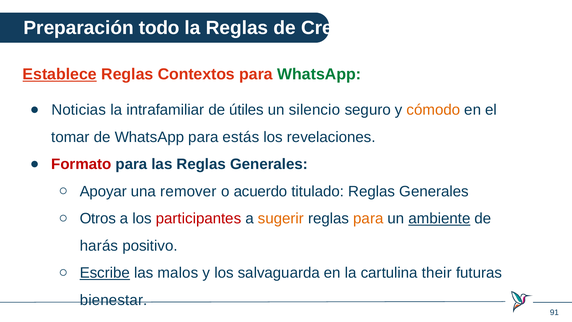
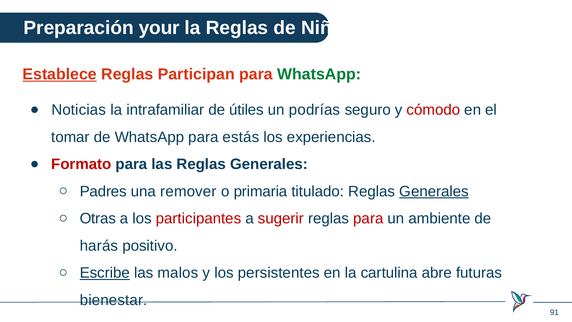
todo: todo -> your
Cree: Cree -> Niño
Contextos: Contextos -> Participan
silencio: silencio -> podrías
cómodo colour: orange -> red
revelaciones: revelaciones -> experiencias
Apoyar: Apoyar -> Padres
acuerdo: acuerdo -> primaria
Generales at (434, 191) underline: none -> present
Otros: Otros -> Otras
sugerir colour: orange -> red
para at (368, 218) colour: orange -> red
ambiente underline: present -> none
salvaguarda: salvaguarda -> persistentes
their: their -> abre
